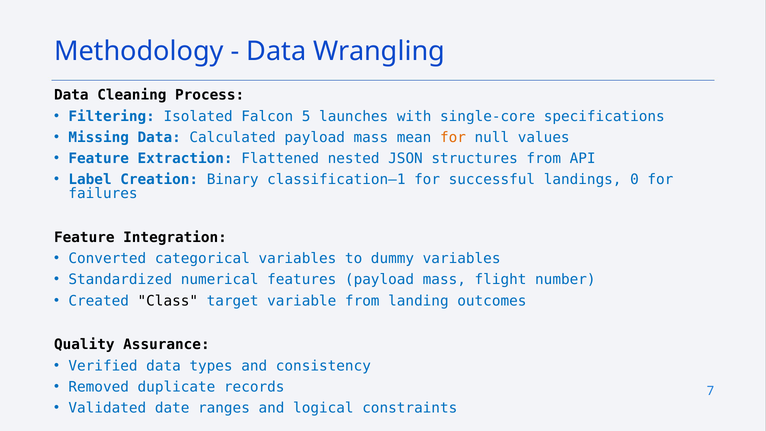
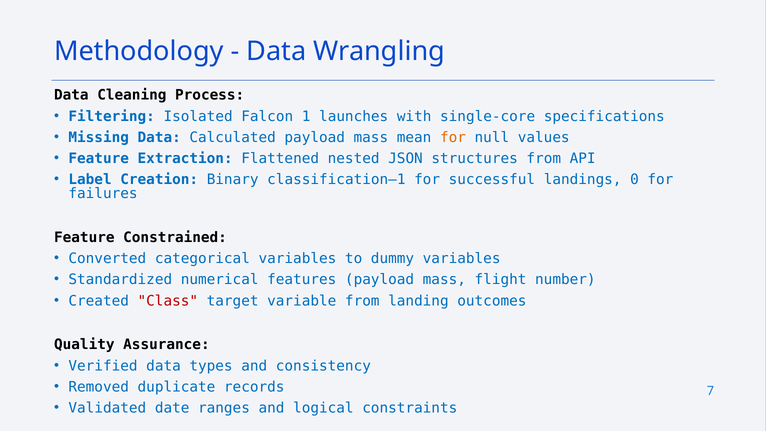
5: 5 -> 1
Integration: Integration -> Constrained
Class colour: black -> red
